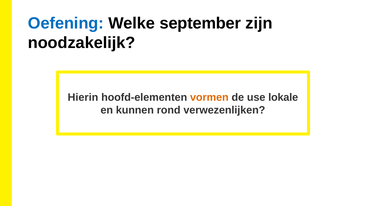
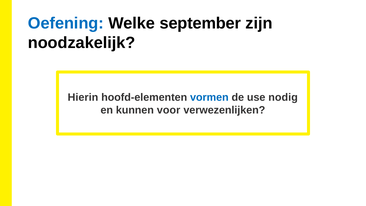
vormen colour: orange -> blue
lokale: lokale -> nodig
rond: rond -> voor
